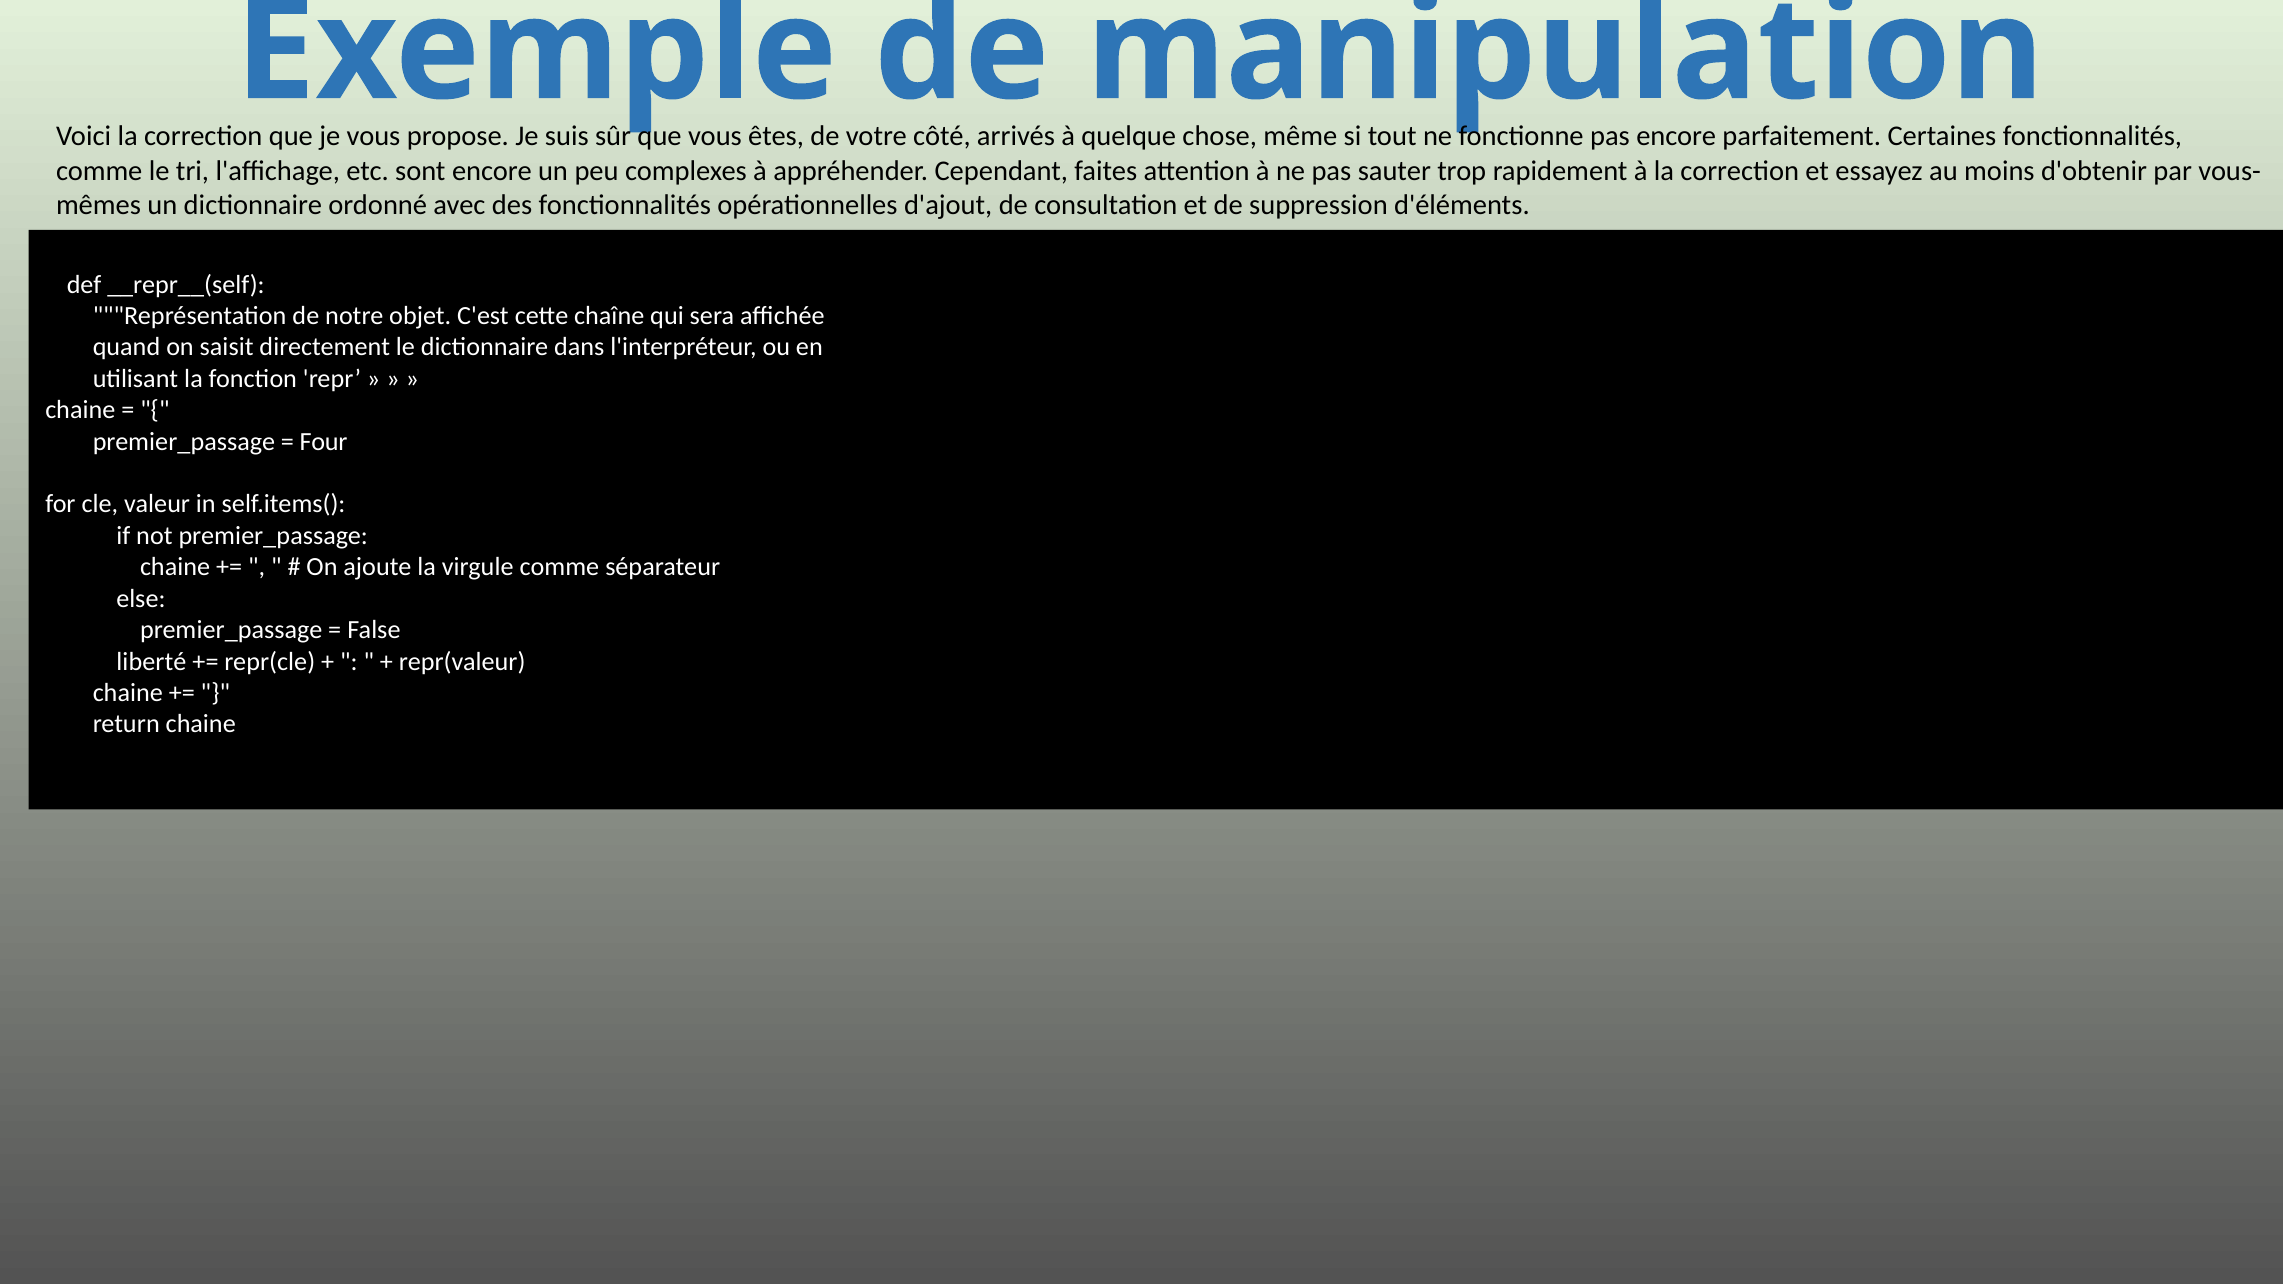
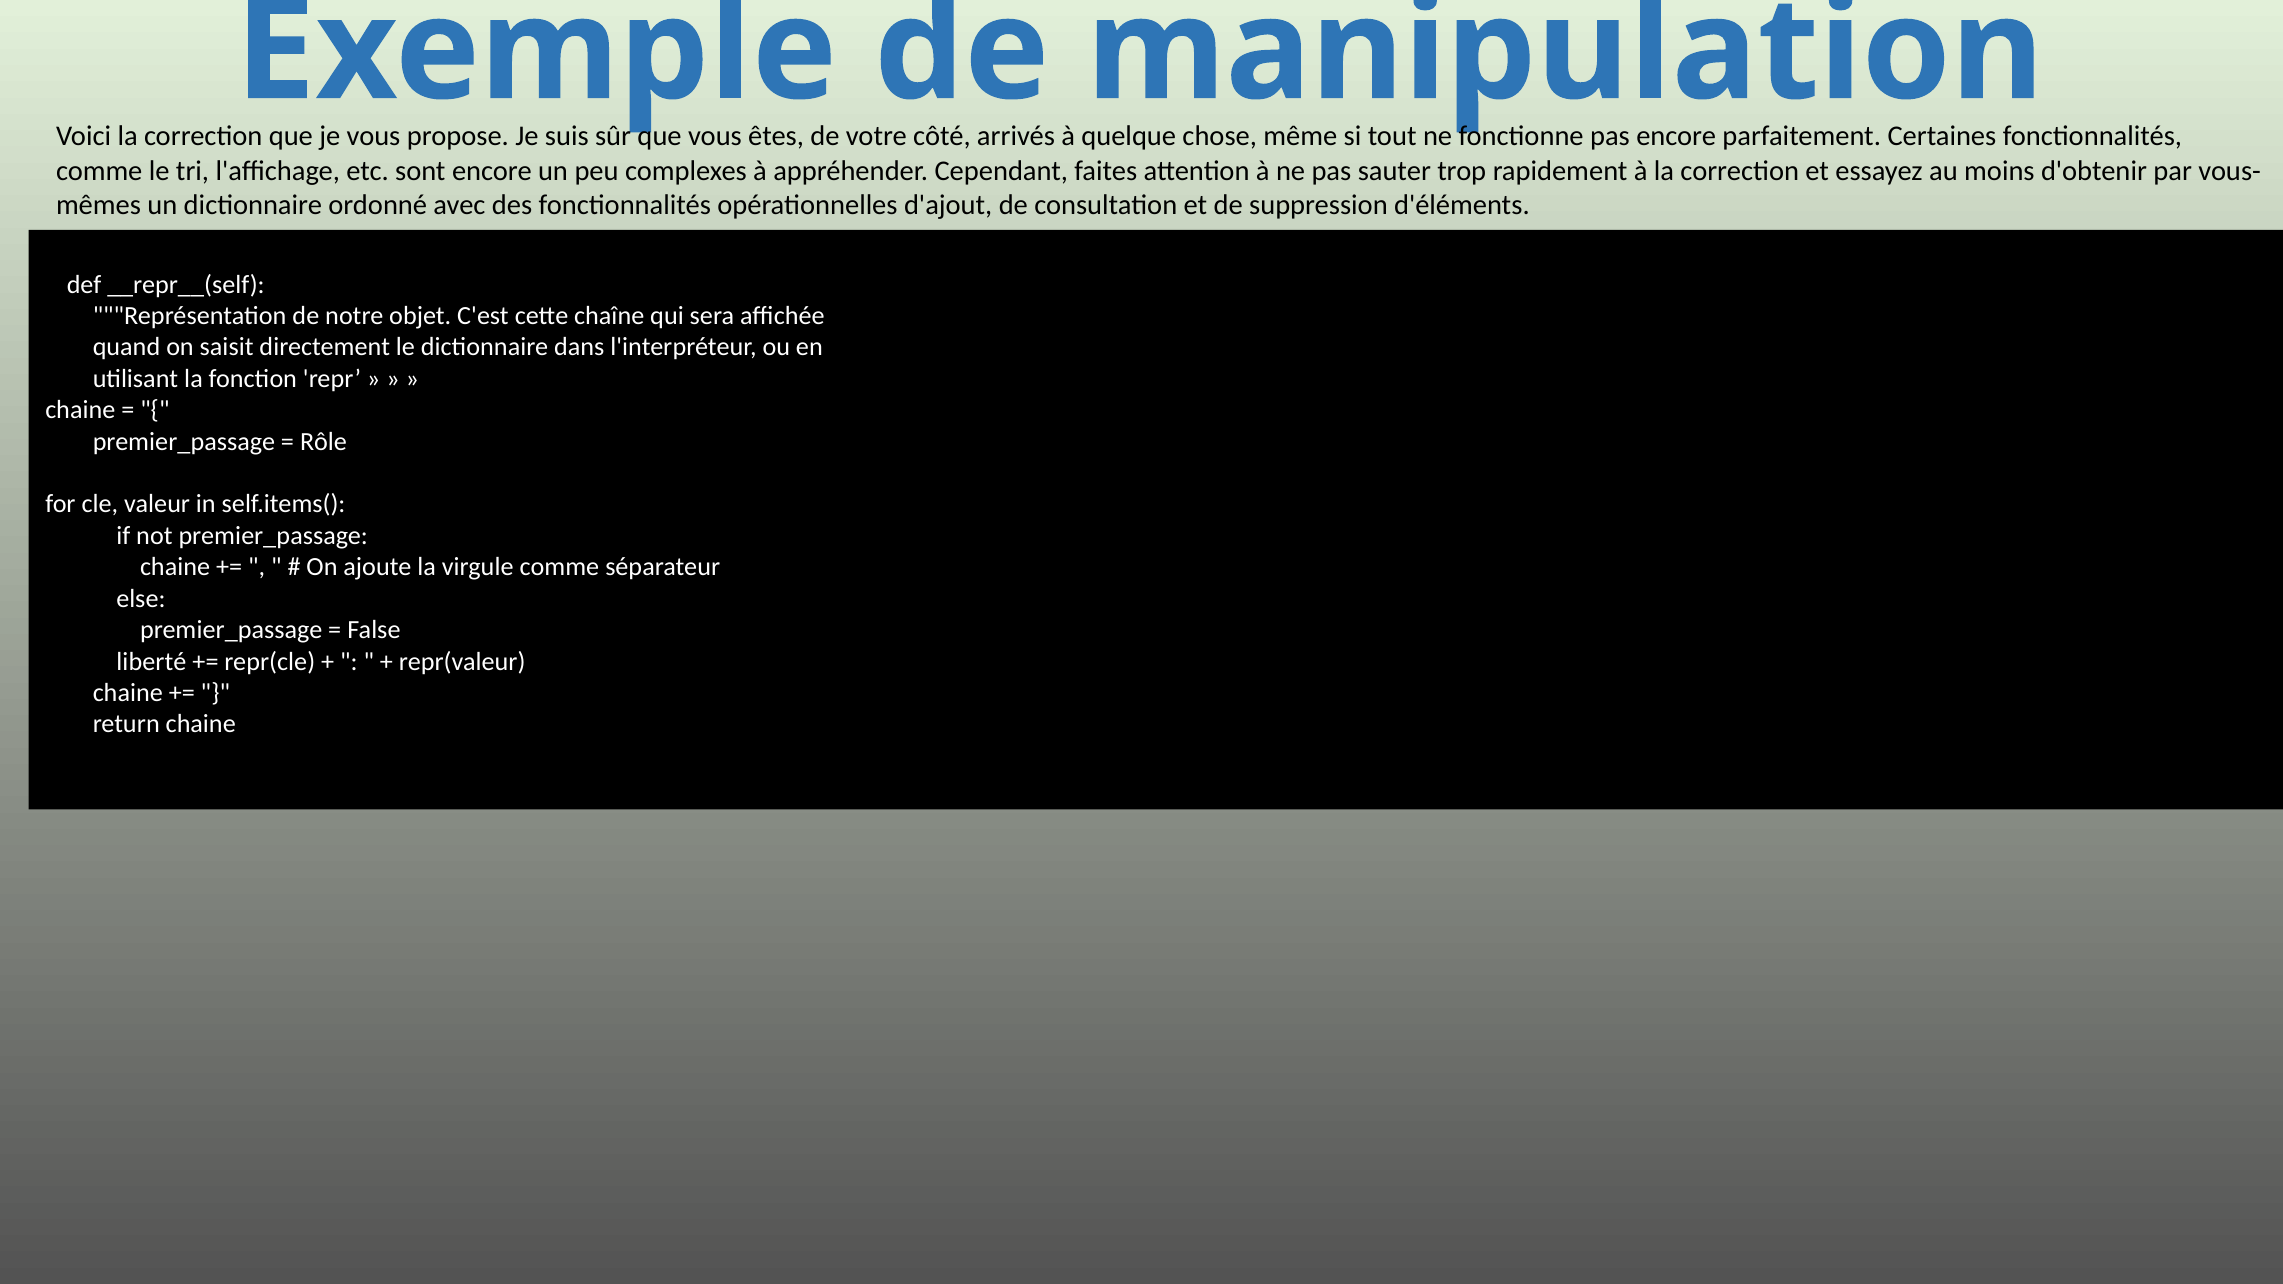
Four: Four -> Rôle
